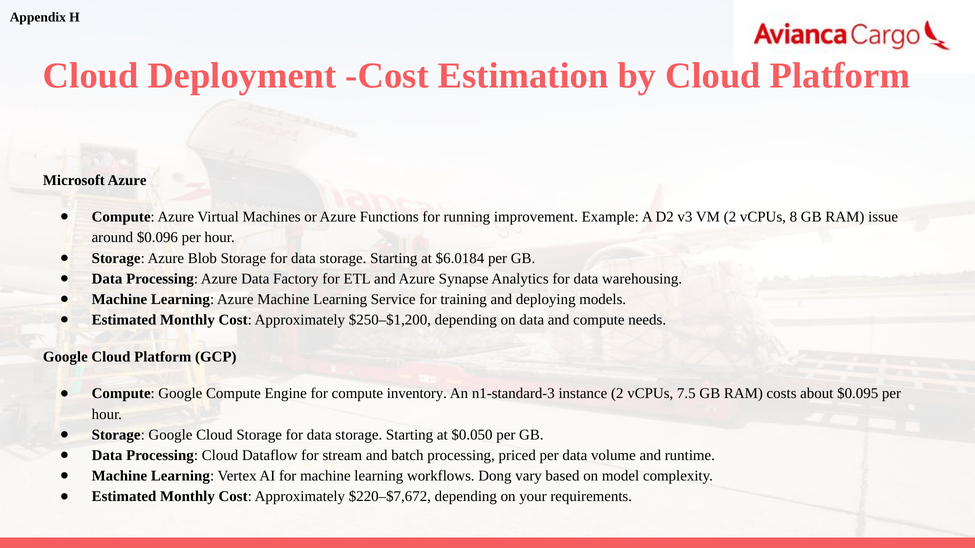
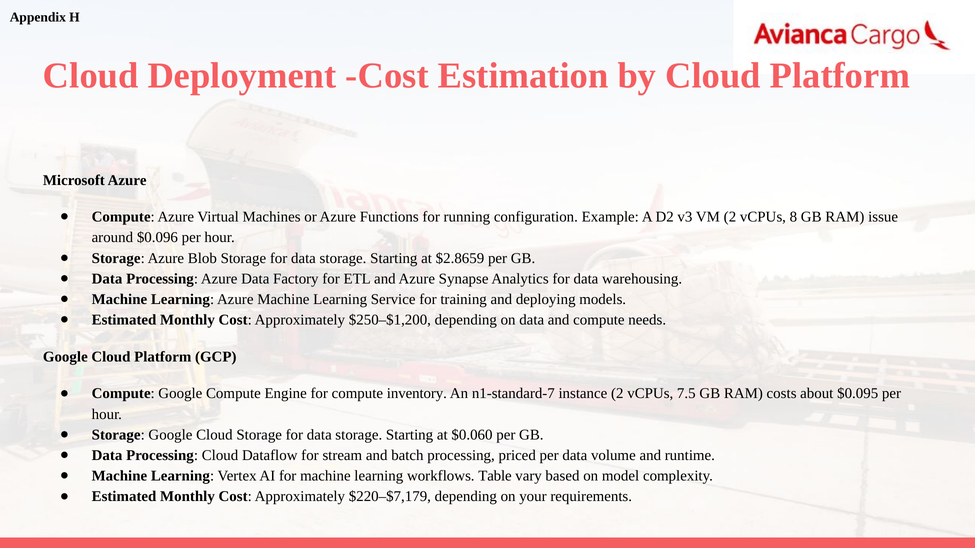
improvement: improvement -> configuration
$6.0184: $6.0184 -> $2.8659
n1-standard-3: n1-standard-3 -> n1-standard-7
$0.050: $0.050 -> $0.060
Dong: Dong -> Table
$220–$7,672: $220–$7,672 -> $220–$7,179
